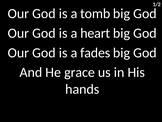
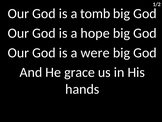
heart: heart -> hope
fades: fades -> were
